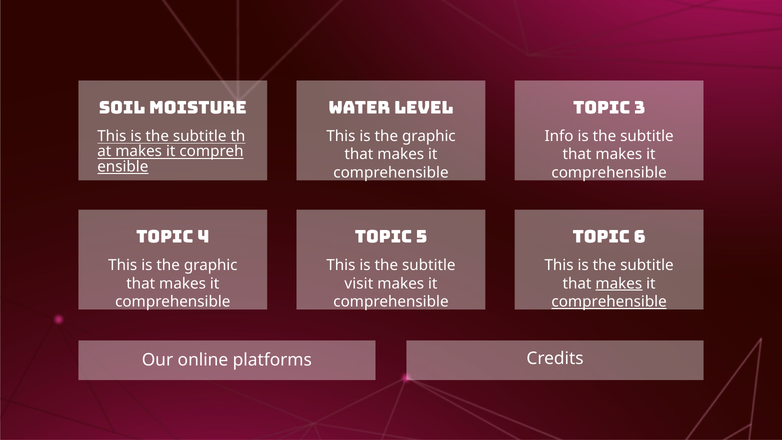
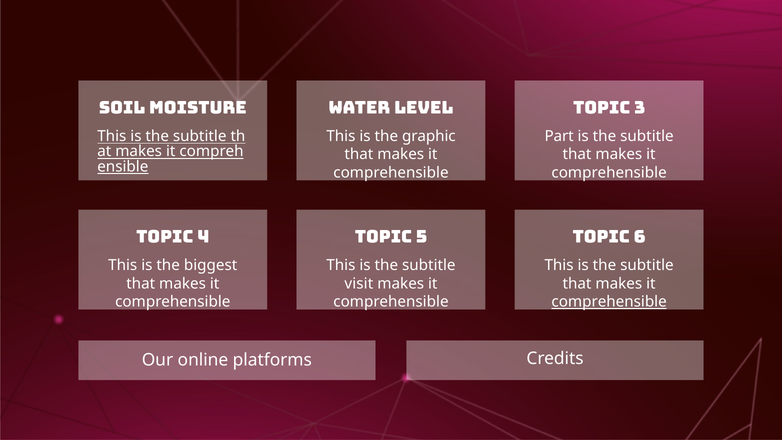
Info: Info -> Part
graphic at (211, 265): graphic -> biggest
makes at (619, 283) underline: present -> none
